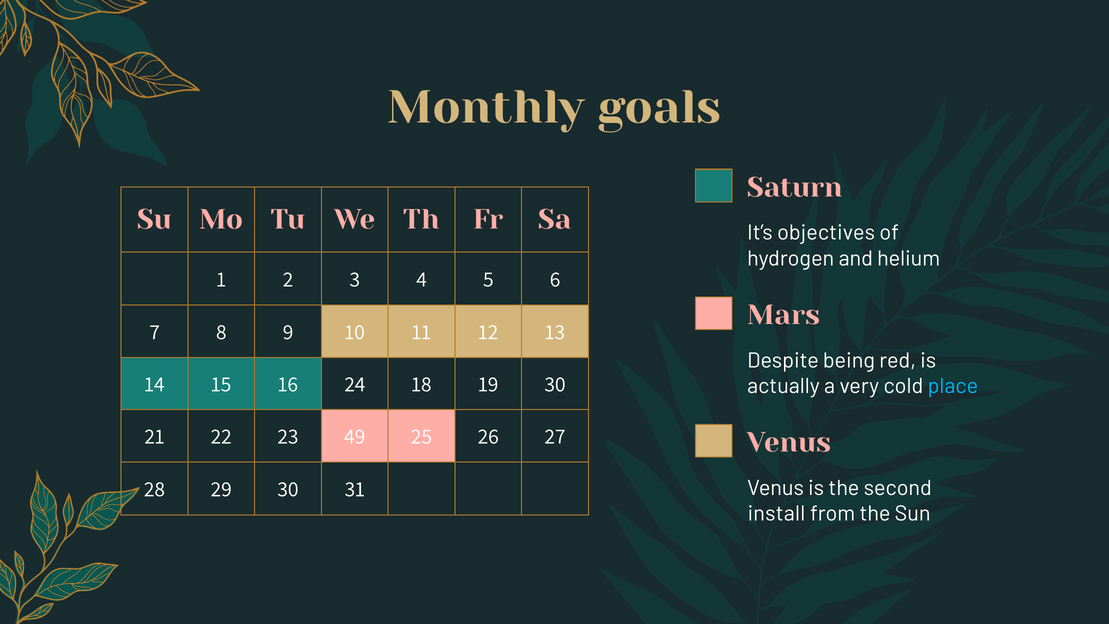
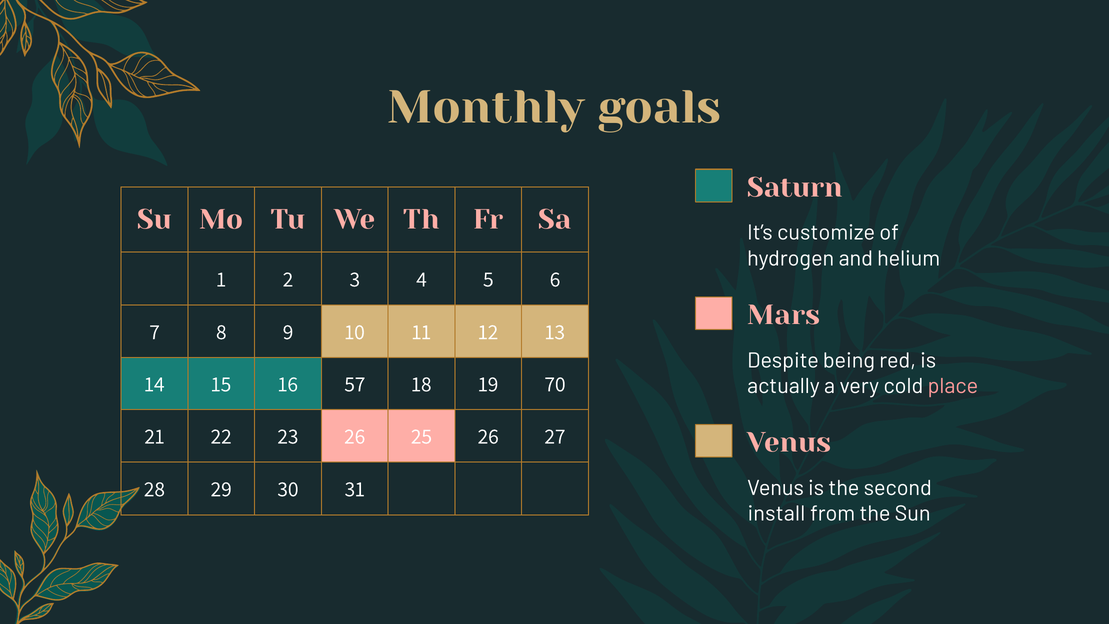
objectives: objectives -> customize
24: 24 -> 57
19 30: 30 -> 70
place colour: light blue -> pink
23 49: 49 -> 26
